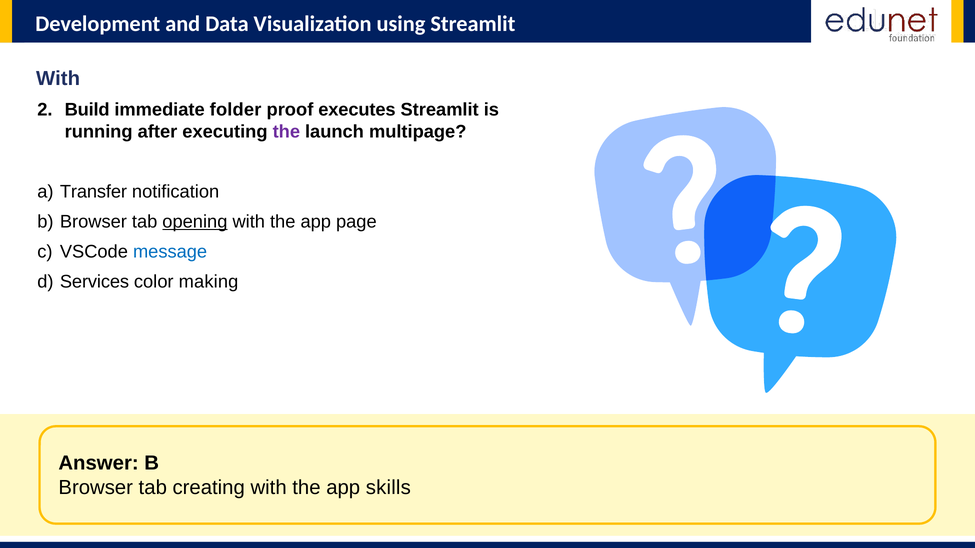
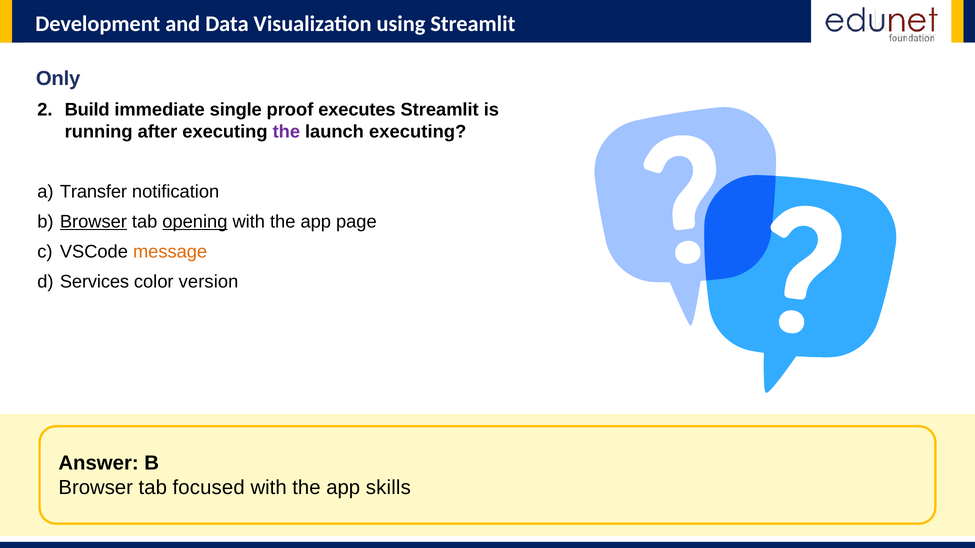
With at (58, 79): With -> Only
folder: folder -> single
launch multipage: multipage -> executing
Browser at (93, 222) underline: none -> present
message colour: blue -> orange
making: making -> version
creating: creating -> focused
